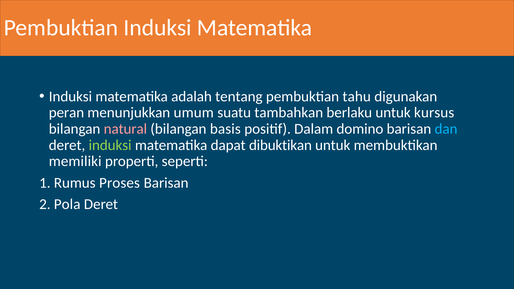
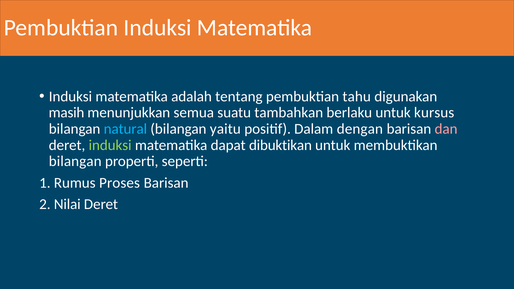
peran: peran -> masih
umum: umum -> semua
natural colour: pink -> light blue
basis: basis -> yaitu
domino: domino -> dengan
dan colour: light blue -> pink
memiliki at (75, 161): memiliki -> bilangan
Pola: Pola -> Nilai
